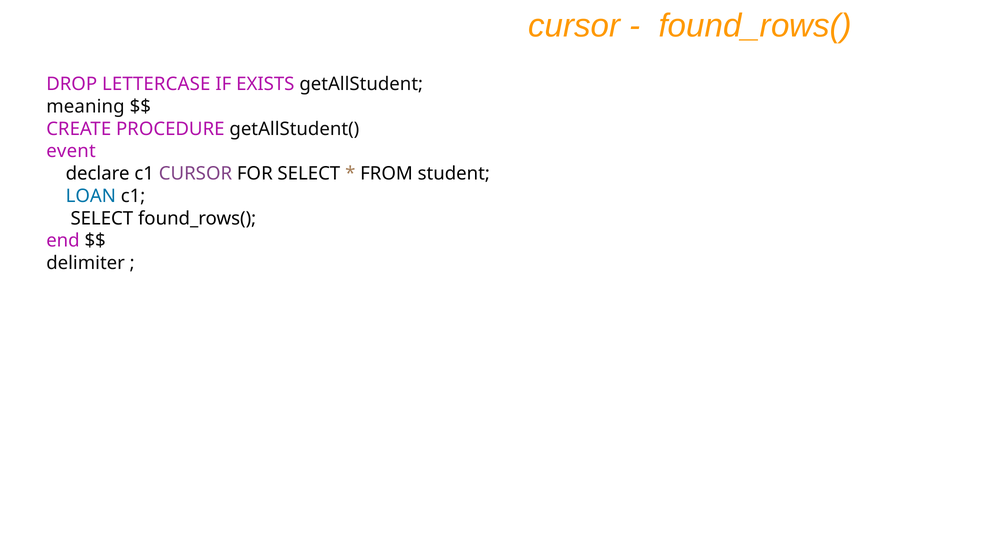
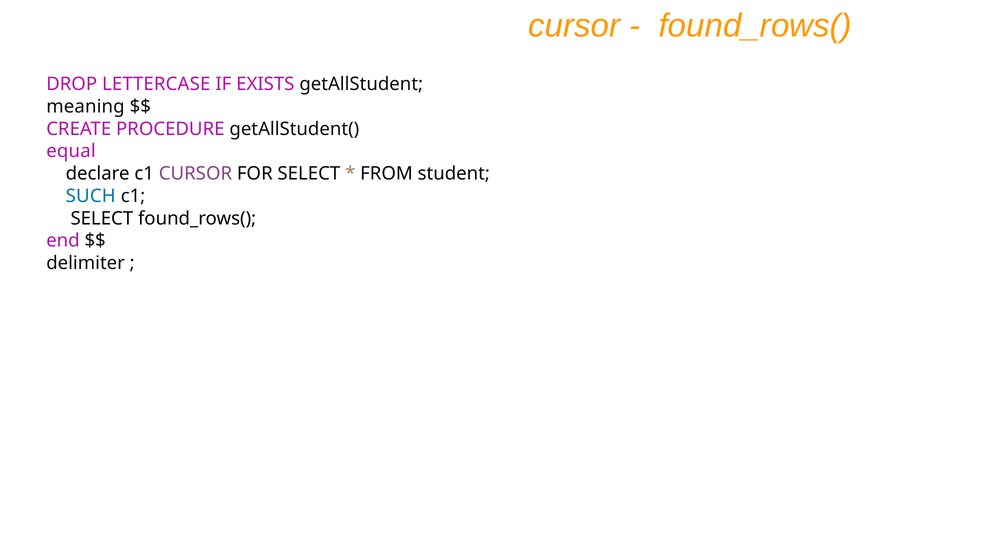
event: event -> equal
LOAN: LOAN -> SUCH
